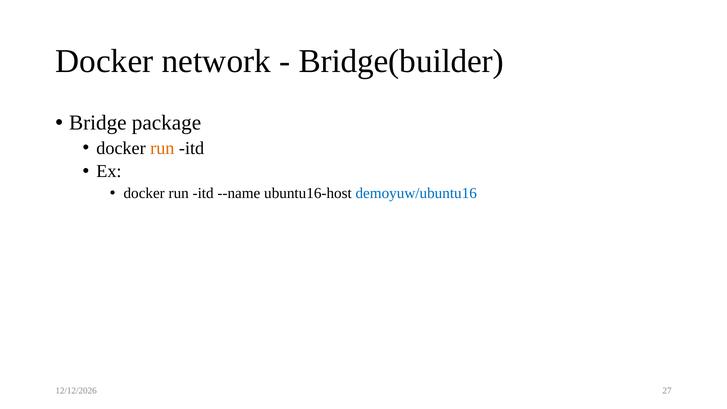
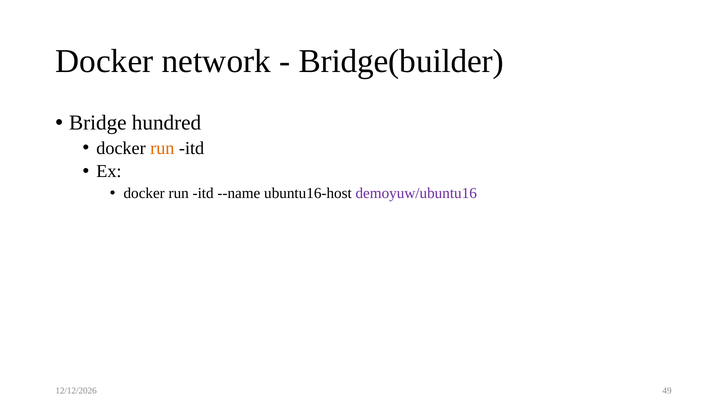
package: package -> hundred
demoyuw/ubuntu16 colour: blue -> purple
27: 27 -> 49
